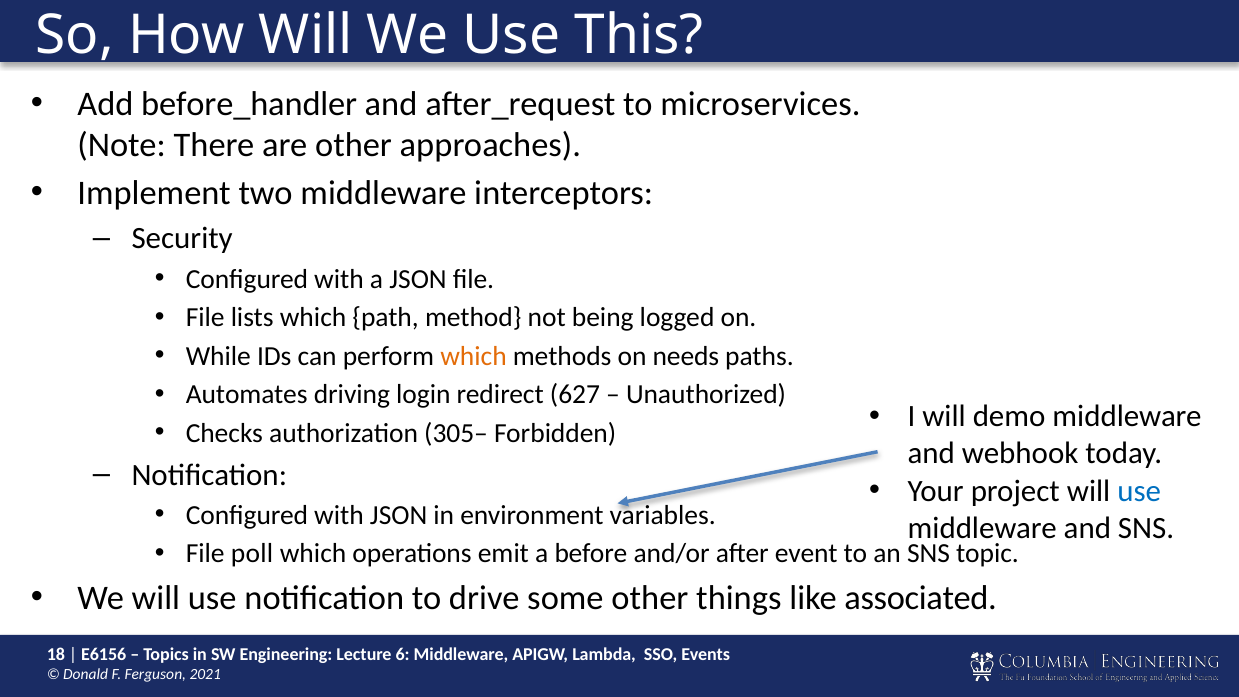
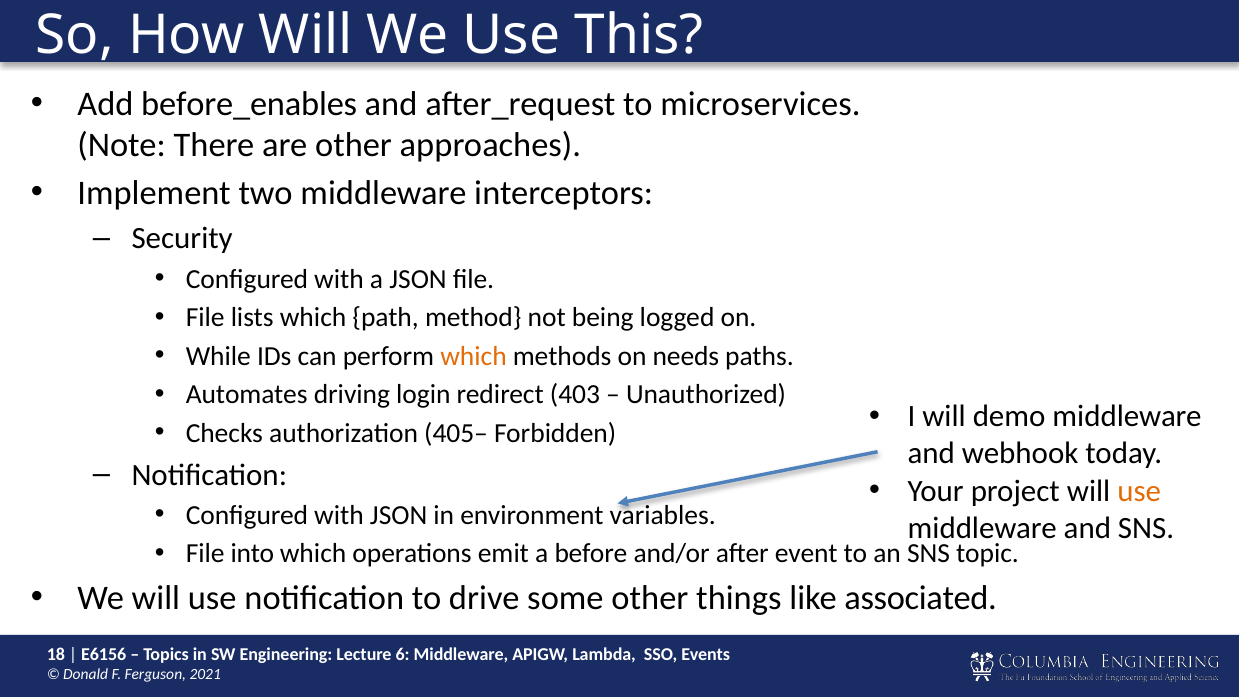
before_handler: before_handler -> before_enables
627: 627 -> 403
305–: 305– -> 405–
use at (1139, 491) colour: blue -> orange
poll: poll -> into
